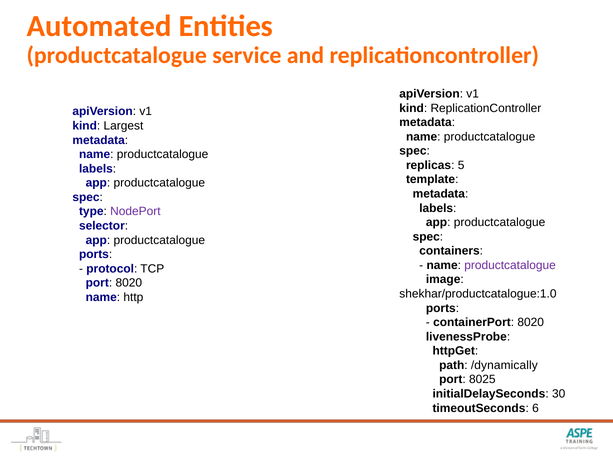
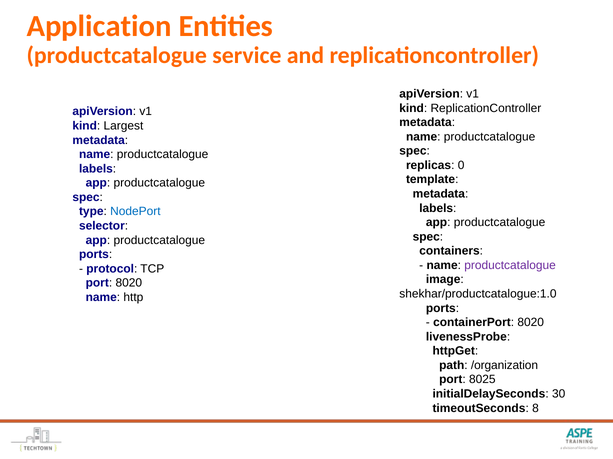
Automated: Automated -> Application
5: 5 -> 0
NodePort colour: purple -> blue
/dynamically: /dynamically -> /organization
6: 6 -> 8
